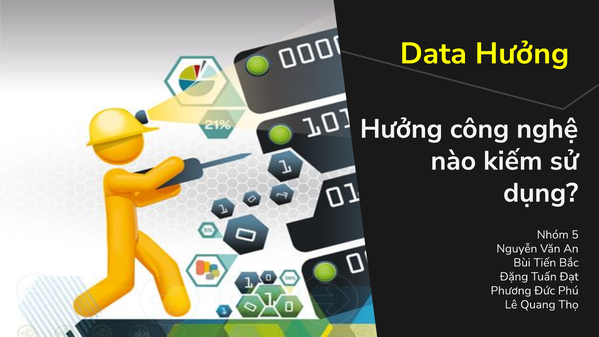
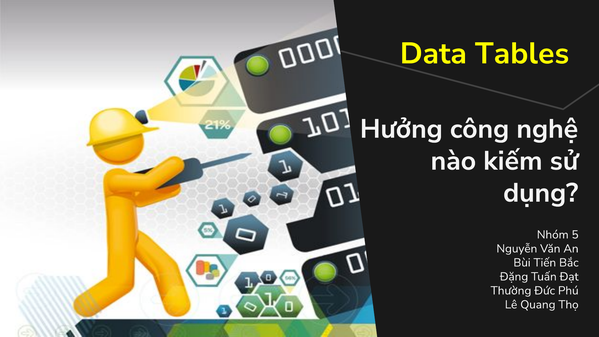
Data Hưởng: Hưởng -> Tables
Phương: Phương -> Thường
